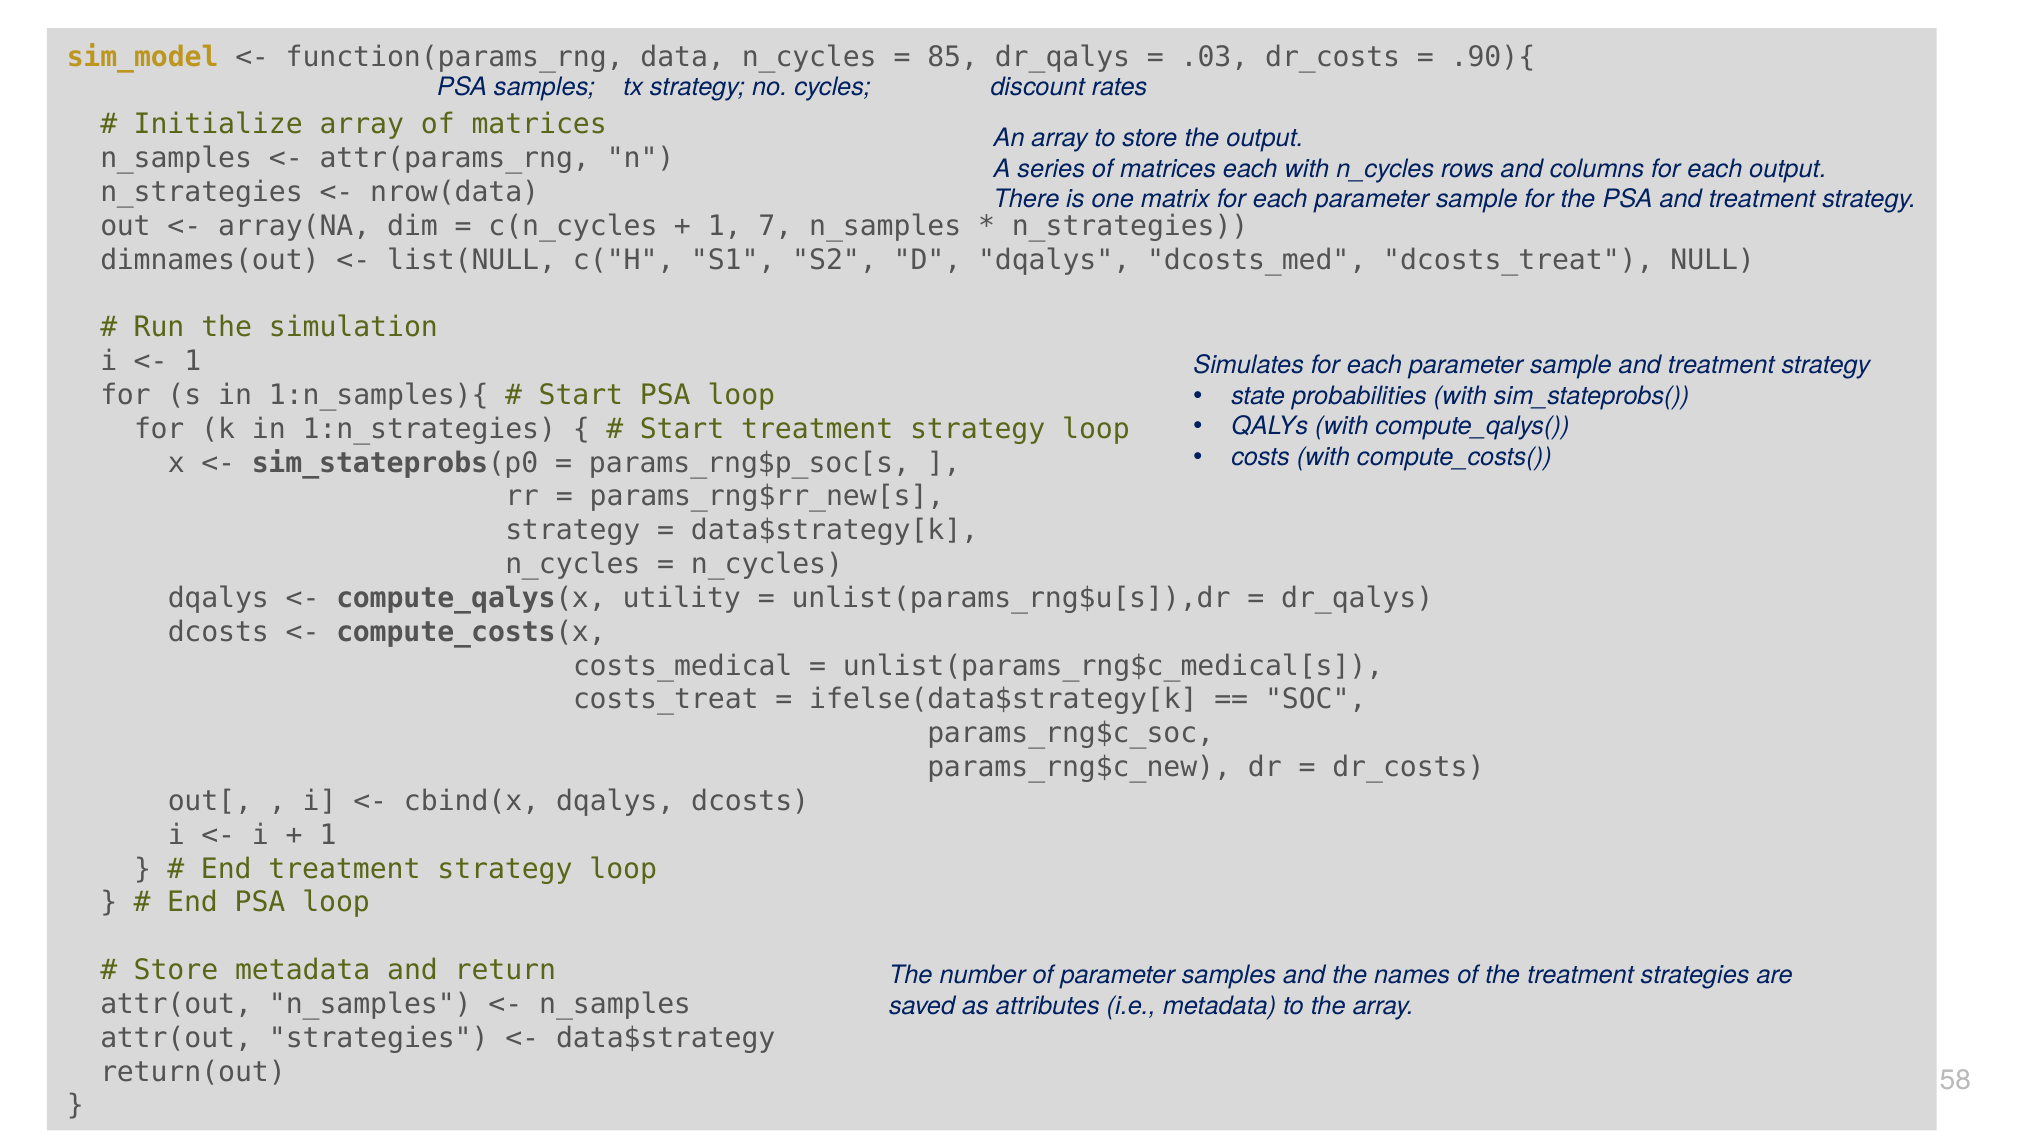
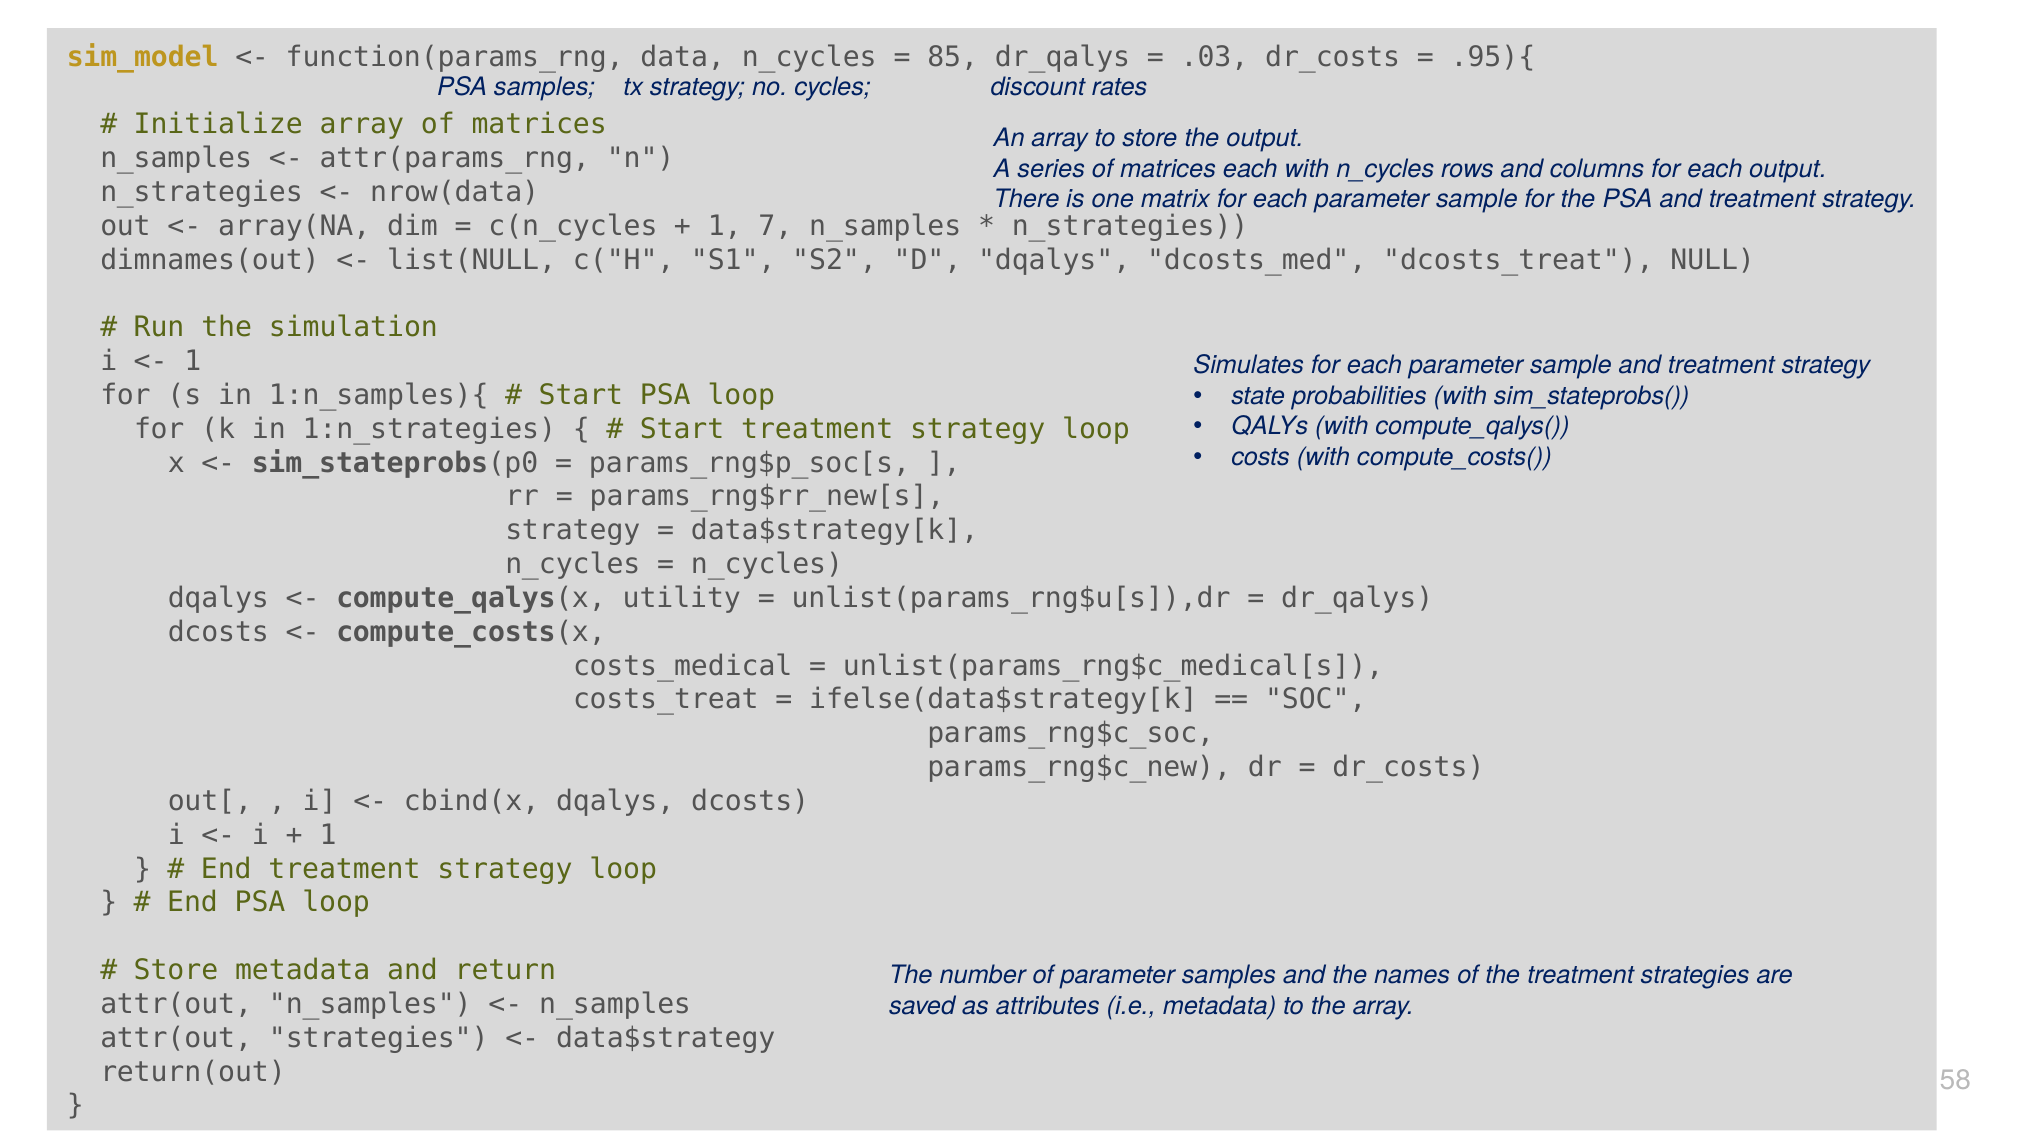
.90){: .90){ -> .95){
